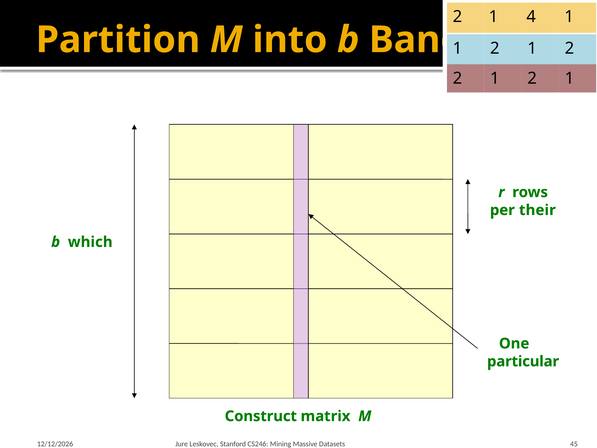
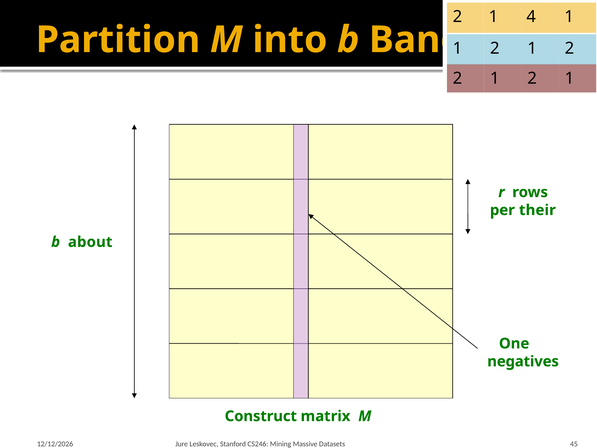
which: which -> about
particular: particular -> negatives
